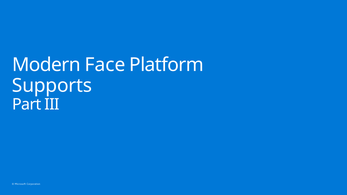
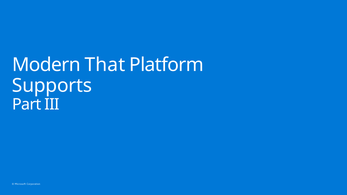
Face: Face -> That
